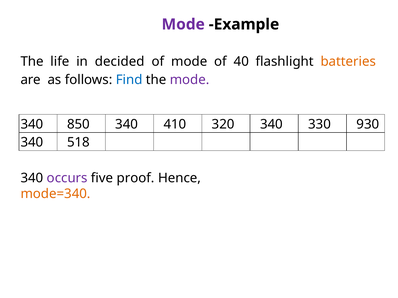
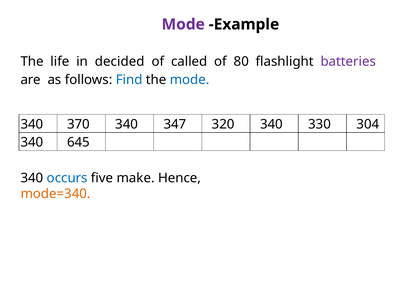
of mode: mode -> called
40: 40 -> 80
batteries colour: orange -> purple
mode at (190, 80) colour: purple -> blue
850: 850 -> 370
410: 410 -> 347
930: 930 -> 304
518: 518 -> 645
occurs colour: purple -> blue
proof: proof -> make
